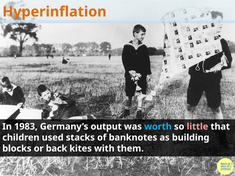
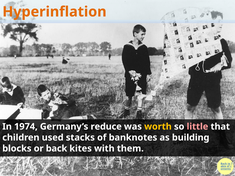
1983: 1983 -> 1974
output: output -> reduce
worth colour: light blue -> yellow
